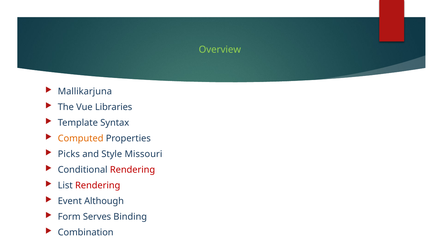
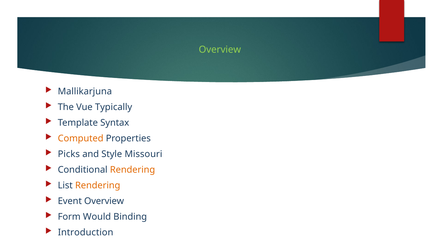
Libraries: Libraries -> Typically
Rendering at (133, 170) colour: red -> orange
Rendering at (98, 186) colour: red -> orange
Event Although: Although -> Overview
Serves: Serves -> Would
Combination: Combination -> Introduction
